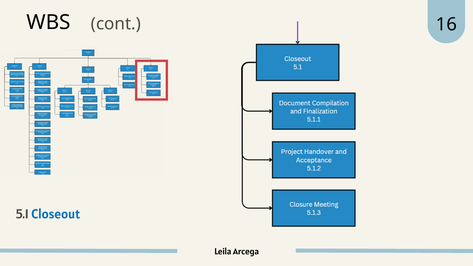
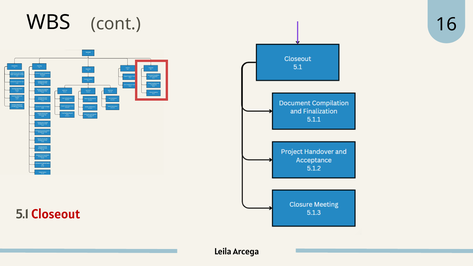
Closeout colour: blue -> red
